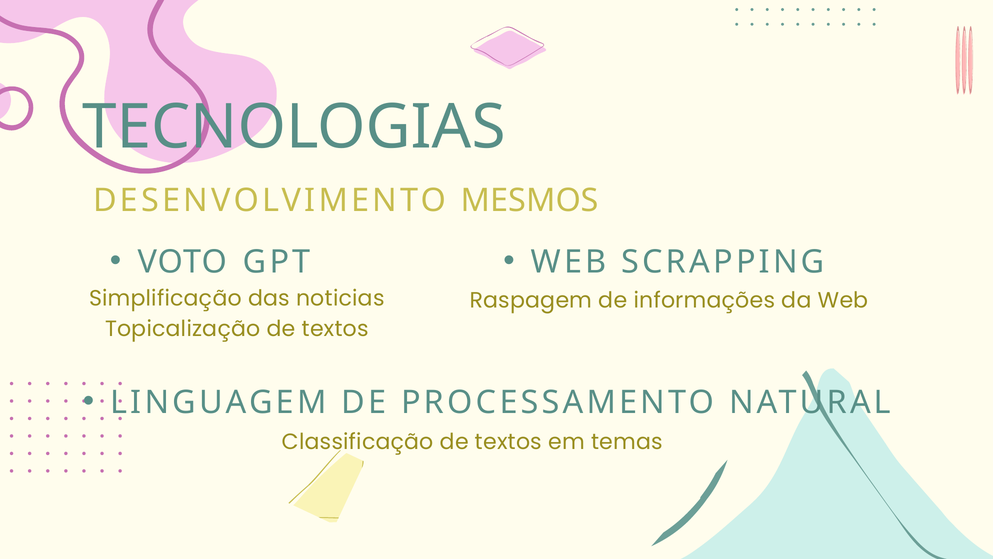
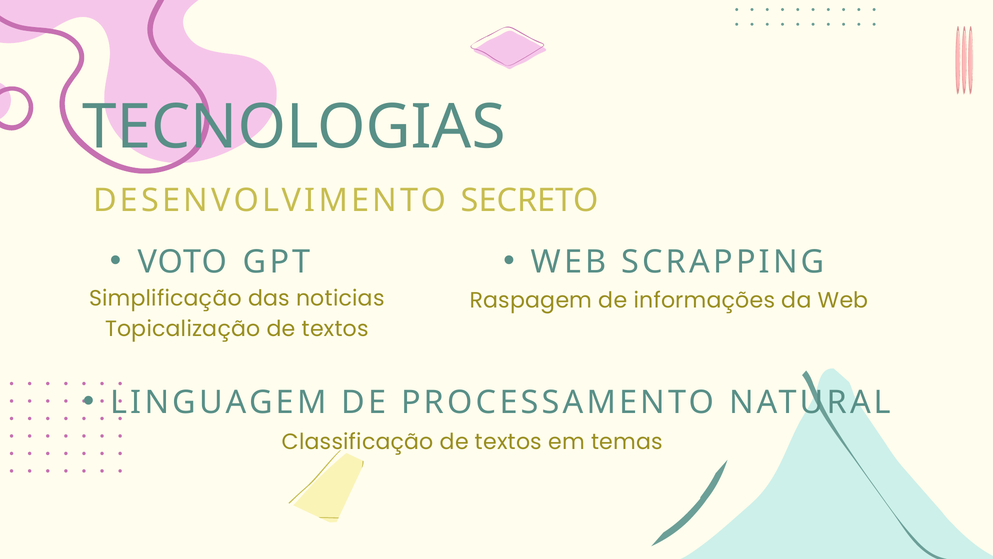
MESMOS: MESMOS -> SECRETO
